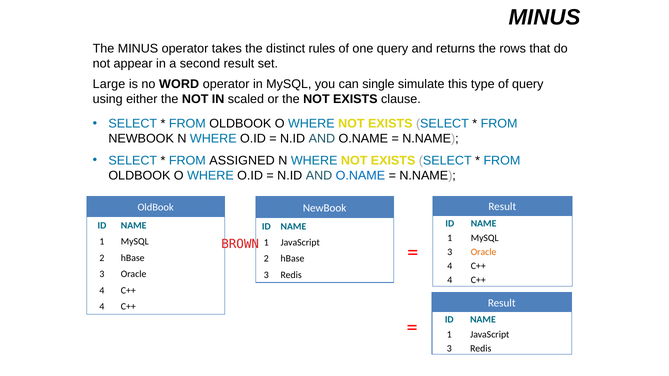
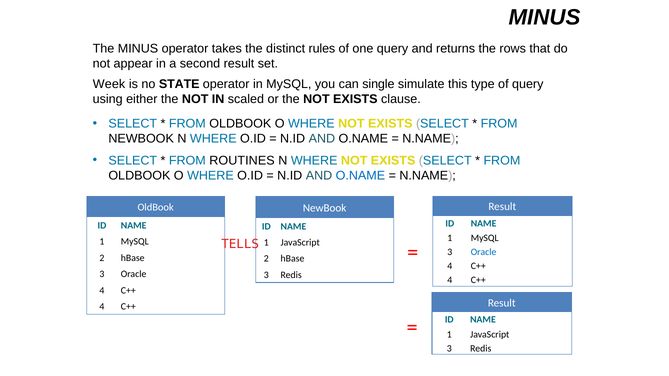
Large: Large -> Week
WORD: WORD -> STATE
ASSIGNED: ASSIGNED -> ROUTINES
BROWN: BROWN -> TELLS
Oracle at (484, 252) colour: orange -> blue
